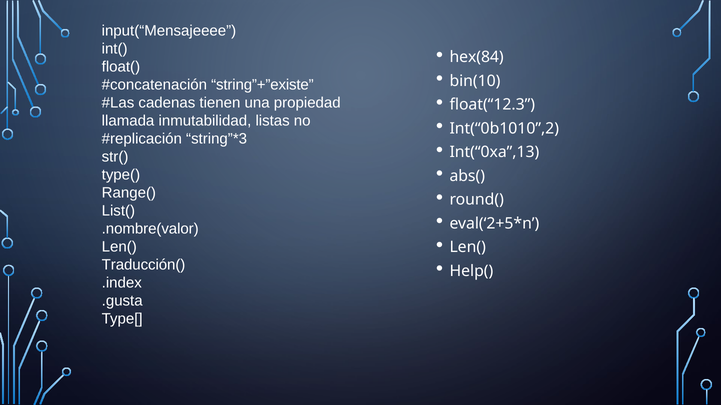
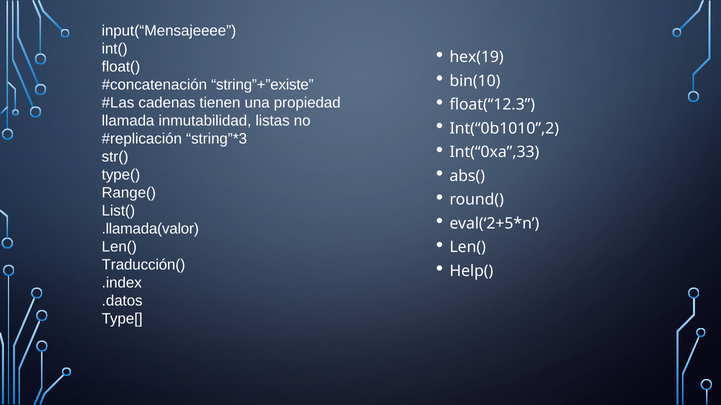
hex(84: hex(84 -> hex(19
Int(“0xa”,13: Int(“0xa”,13 -> Int(“0xa”,33
.nombre(valor: .nombre(valor -> .llamada(valor
.gusta: .gusta -> .datos
